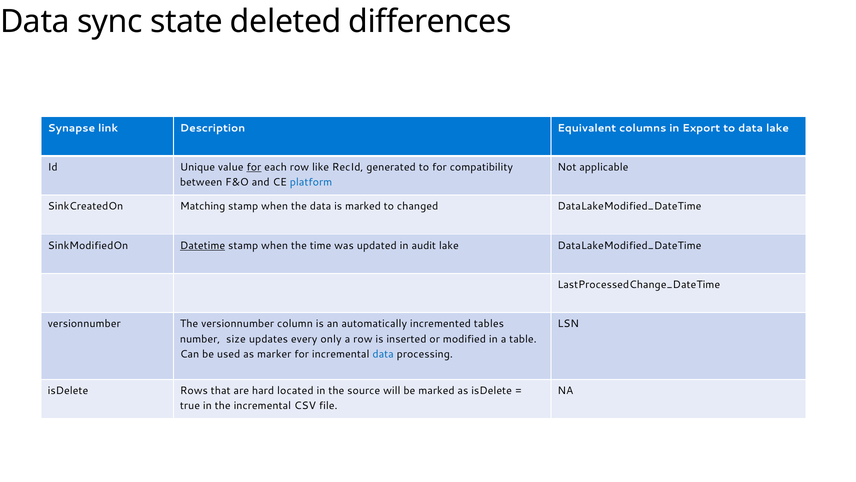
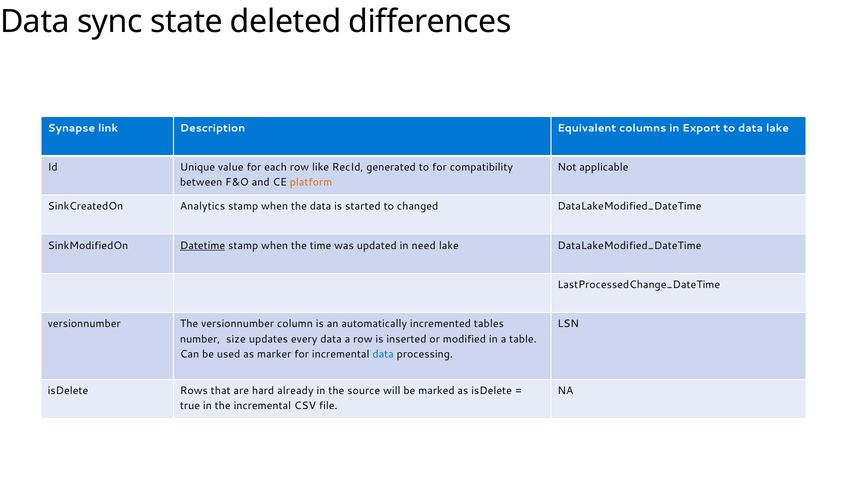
for at (254, 167) underline: present -> none
platform colour: blue -> orange
Matching: Matching -> Analytics
is marked: marked -> started
audit: audit -> need
every only: only -> data
located: located -> already
